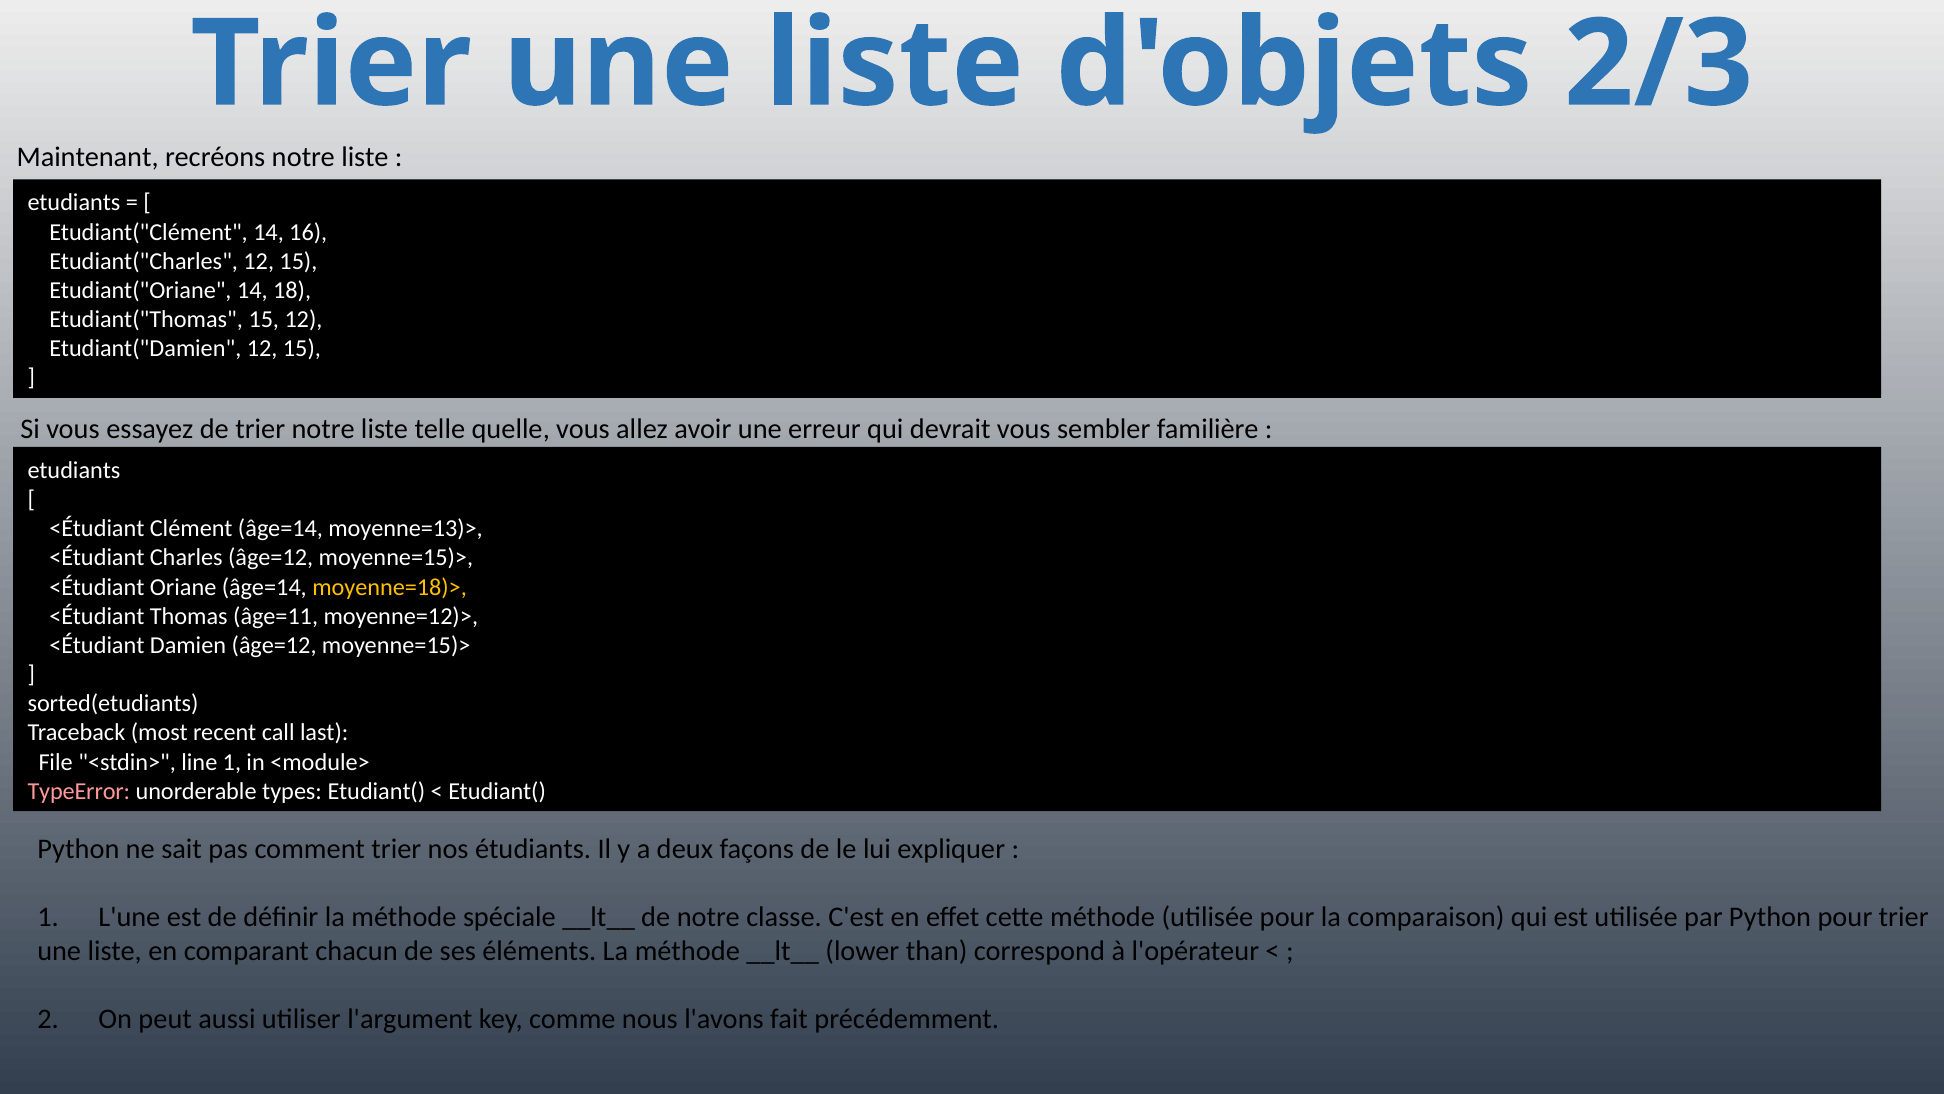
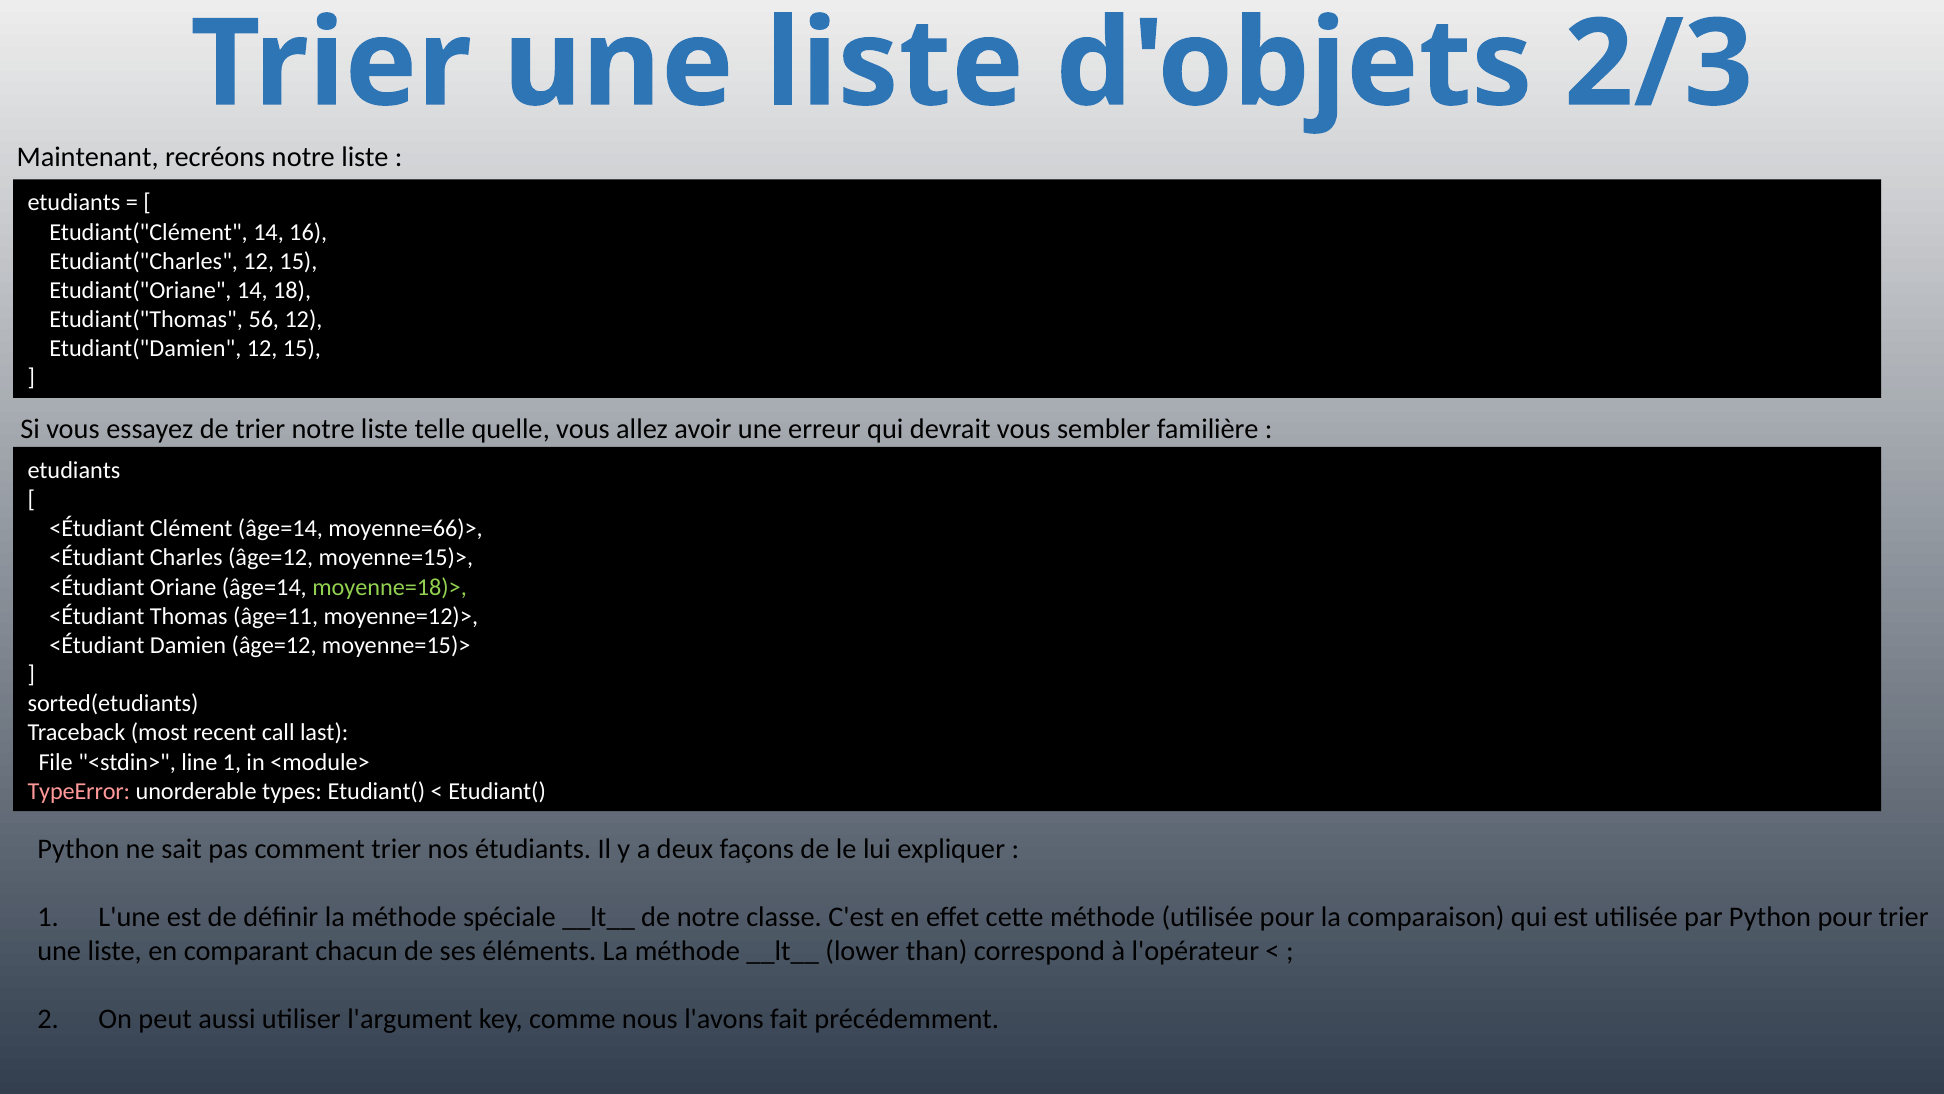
Etudiant("Thomas 15: 15 -> 56
moyenne=13)>: moyenne=13)> -> moyenne=66)>
moyenne=18)> colour: yellow -> light green
